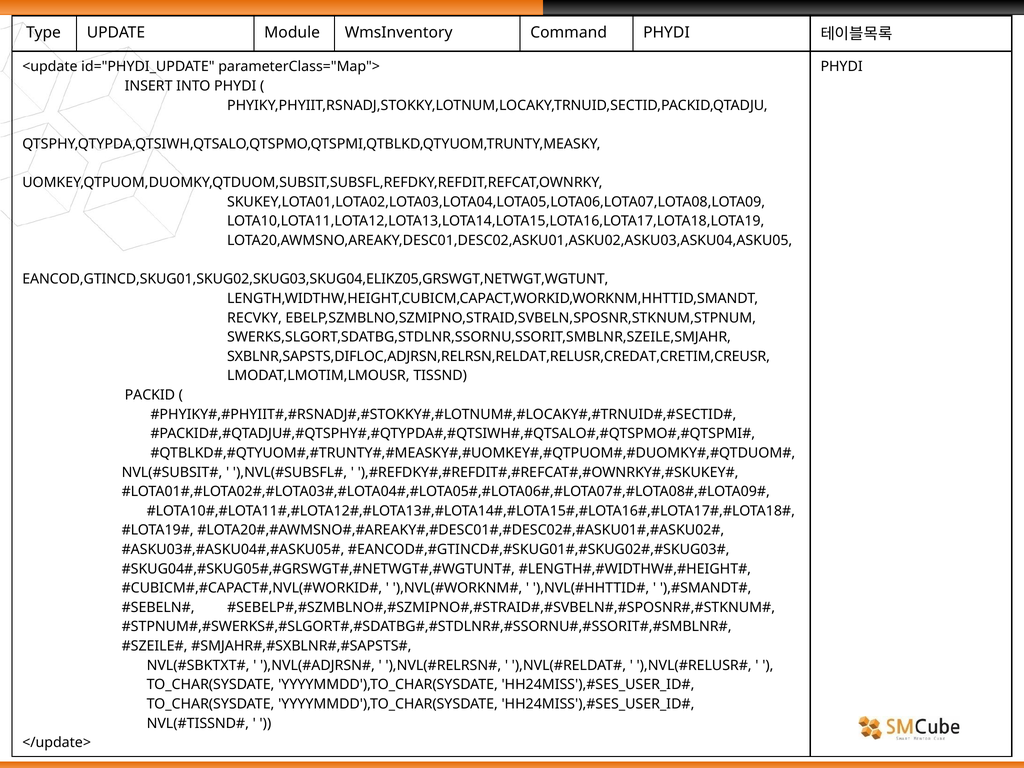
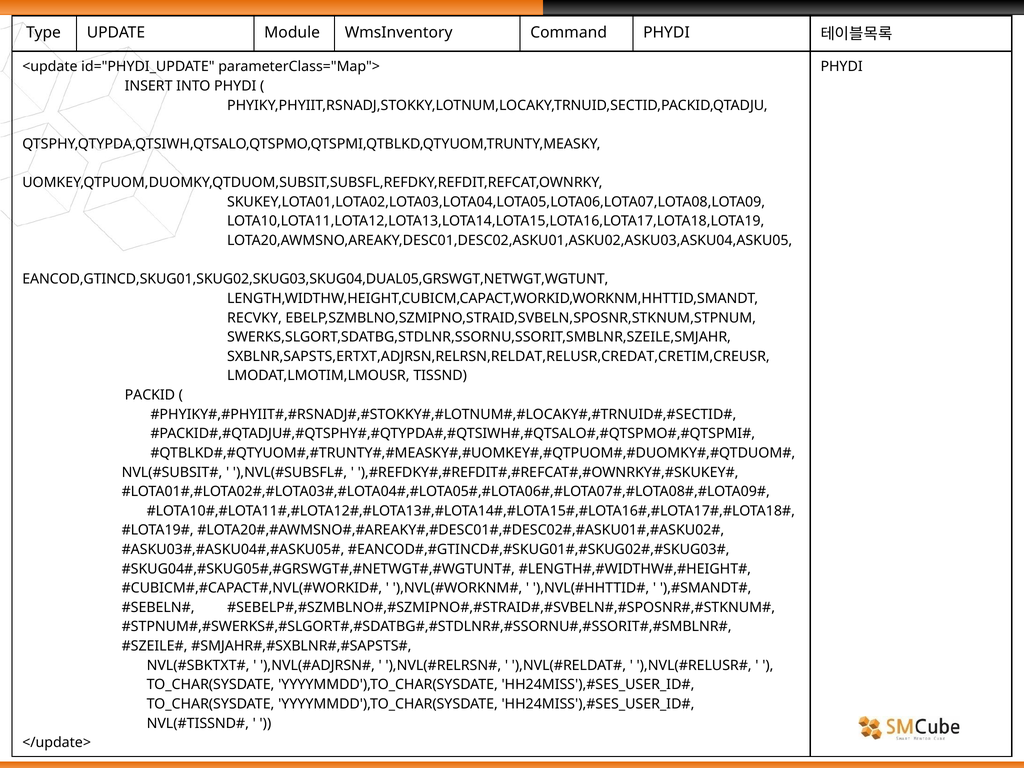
EANCOD,GTINCD,SKUG01,SKUG02,SKUG03,SKUG04,ELIKZ05,GRSWGT,NETWGT,WGTUNT: EANCOD,GTINCD,SKUG01,SKUG02,SKUG03,SKUG04,ELIKZ05,GRSWGT,NETWGT,WGTUNT -> EANCOD,GTINCD,SKUG01,SKUG02,SKUG03,SKUG04,DUAL05,GRSWGT,NETWGT,WGTUNT
SXBLNR,SAPSTS,DIFLOC,ADJRSN,RELRSN,RELDAT,RELUSR,CREDAT,CRETIM,CREUSR: SXBLNR,SAPSTS,DIFLOC,ADJRSN,RELRSN,RELDAT,RELUSR,CREDAT,CRETIM,CREUSR -> SXBLNR,SAPSTS,ERTXT,ADJRSN,RELRSN,RELDAT,RELUSR,CREDAT,CRETIM,CREUSR
